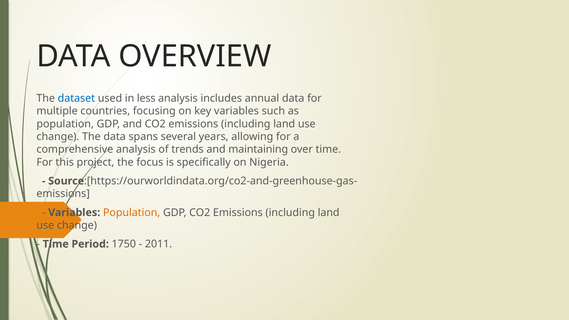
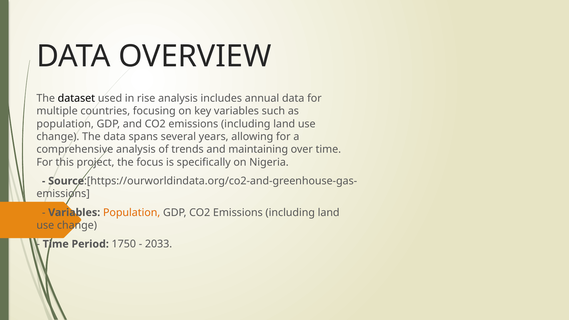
dataset colour: blue -> black
less: less -> rise
2011: 2011 -> 2033
